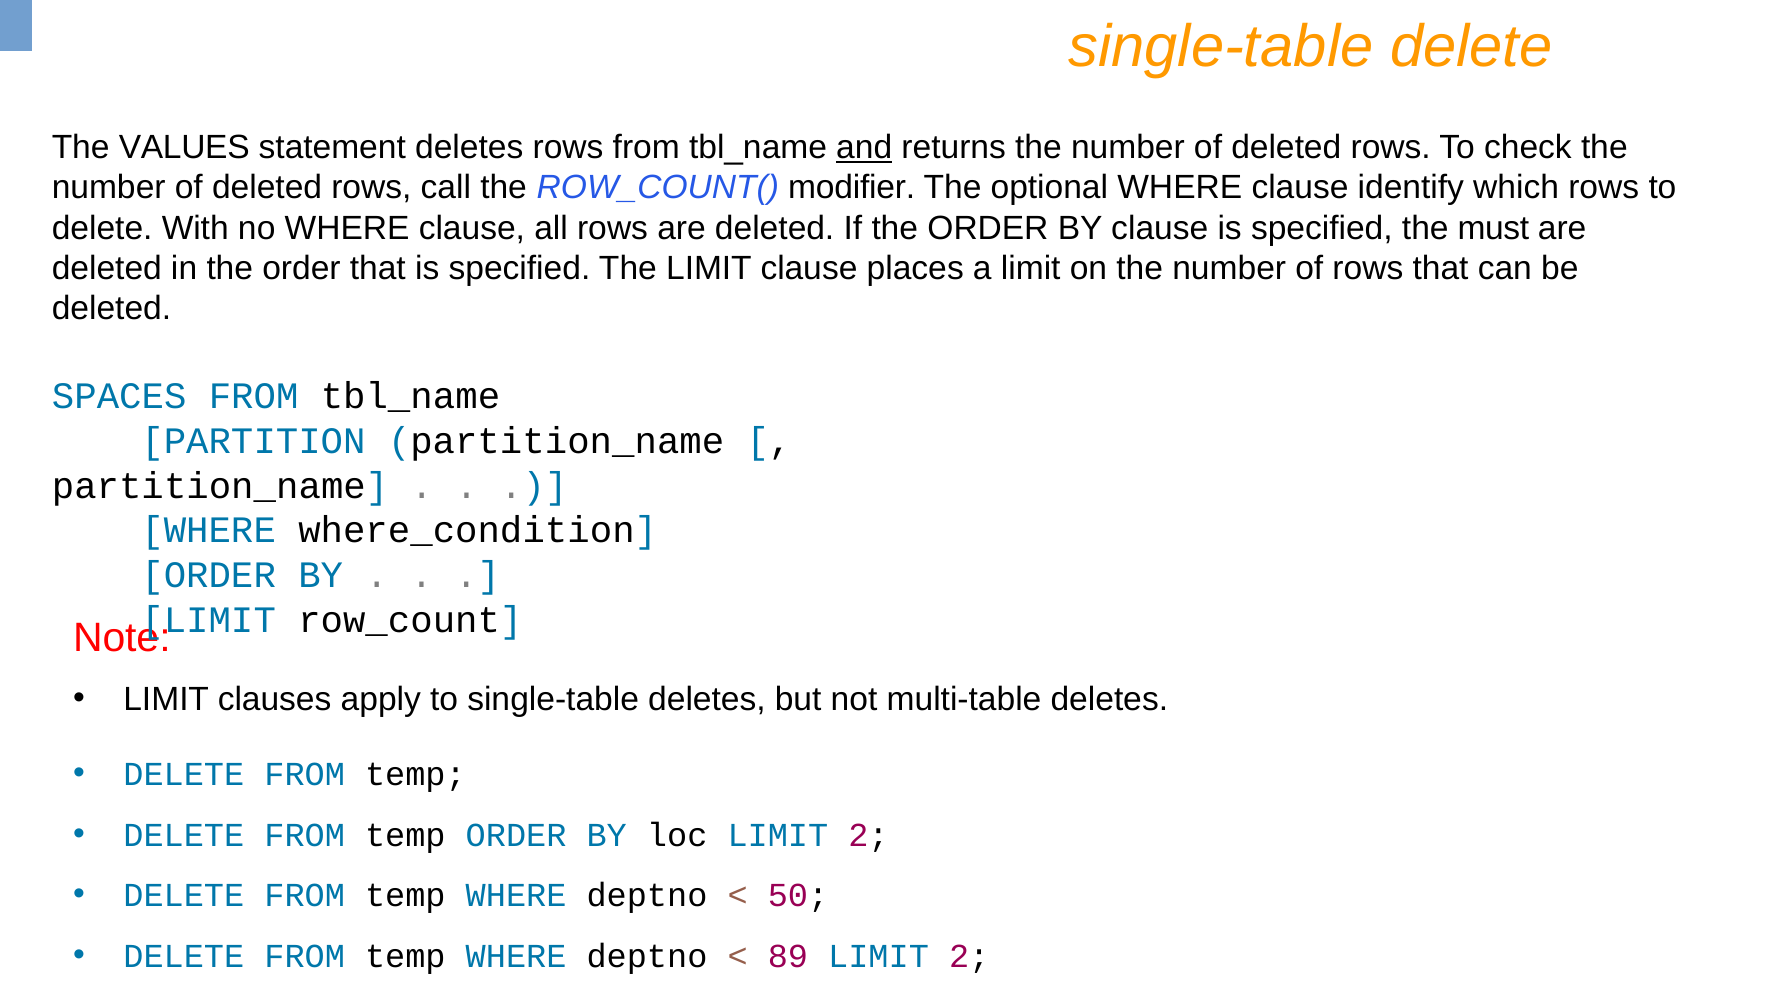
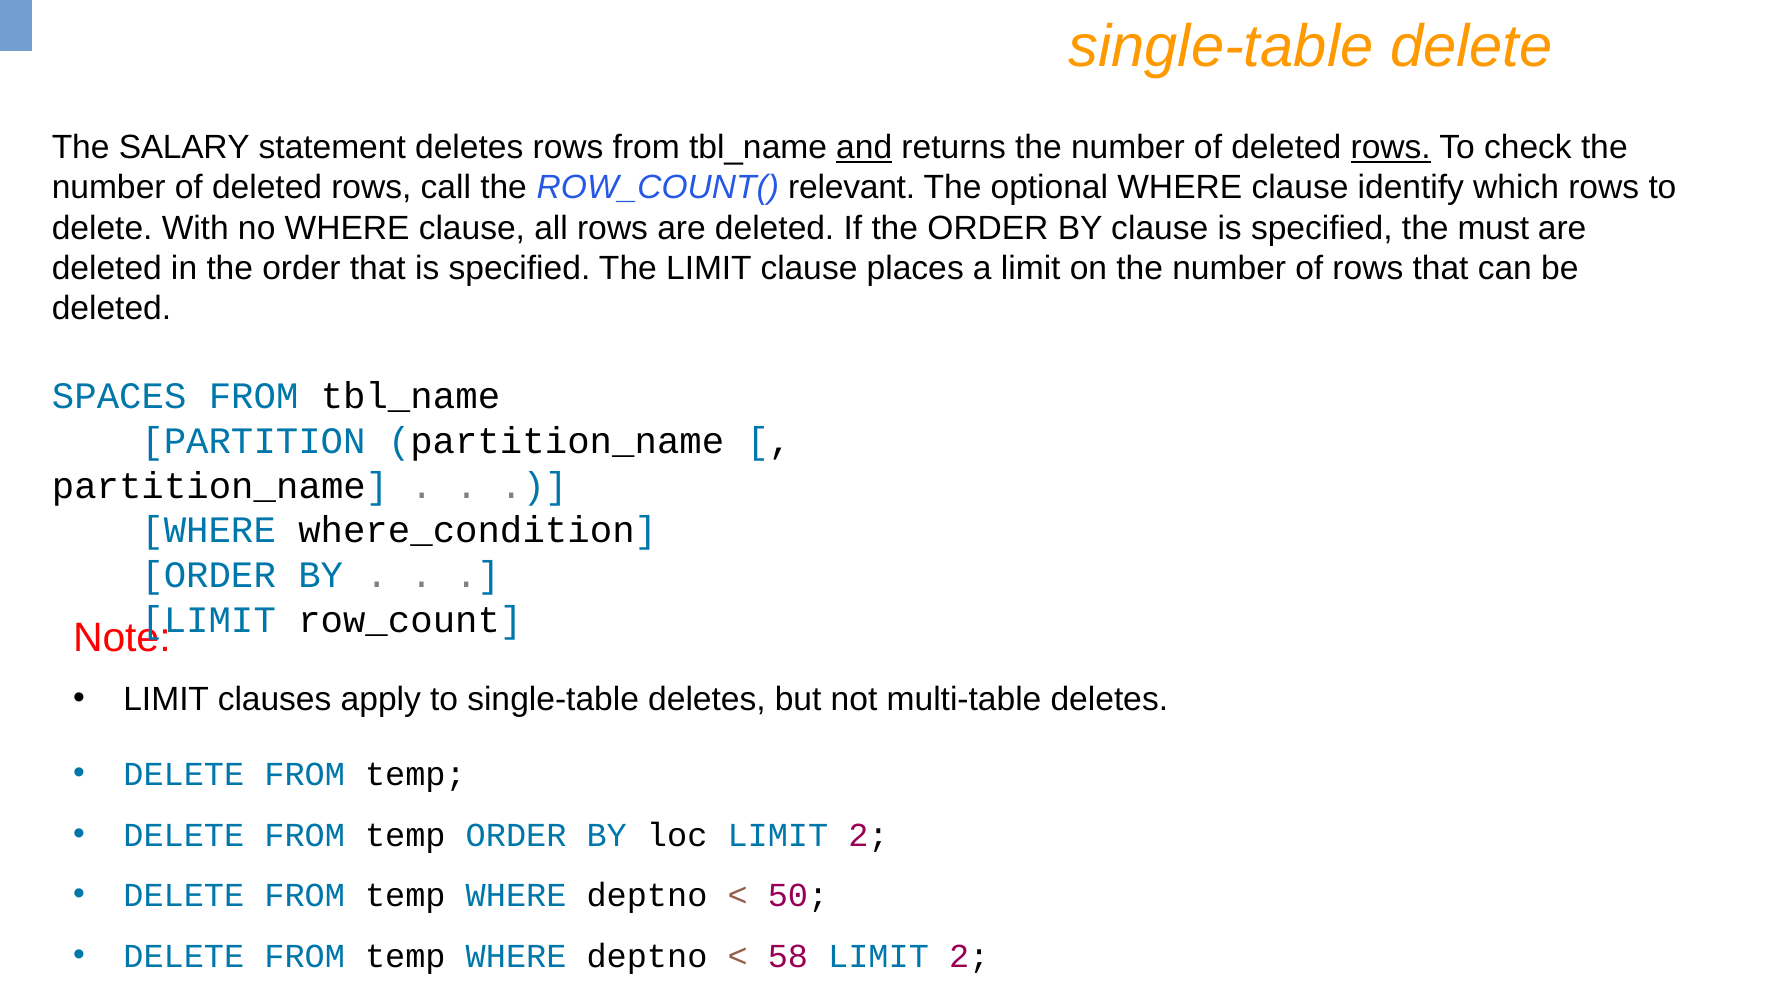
VALUES: VALUES -> SALARY
rows at (1391, 147) underline: none -> present
modifier: modifier -> relevant
89: 89 -> 58
